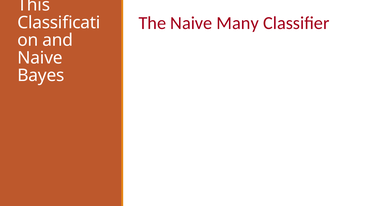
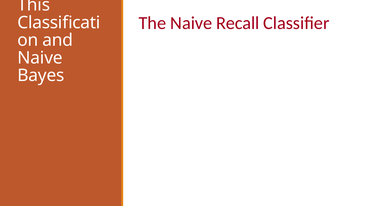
Many: Many -> Recall
